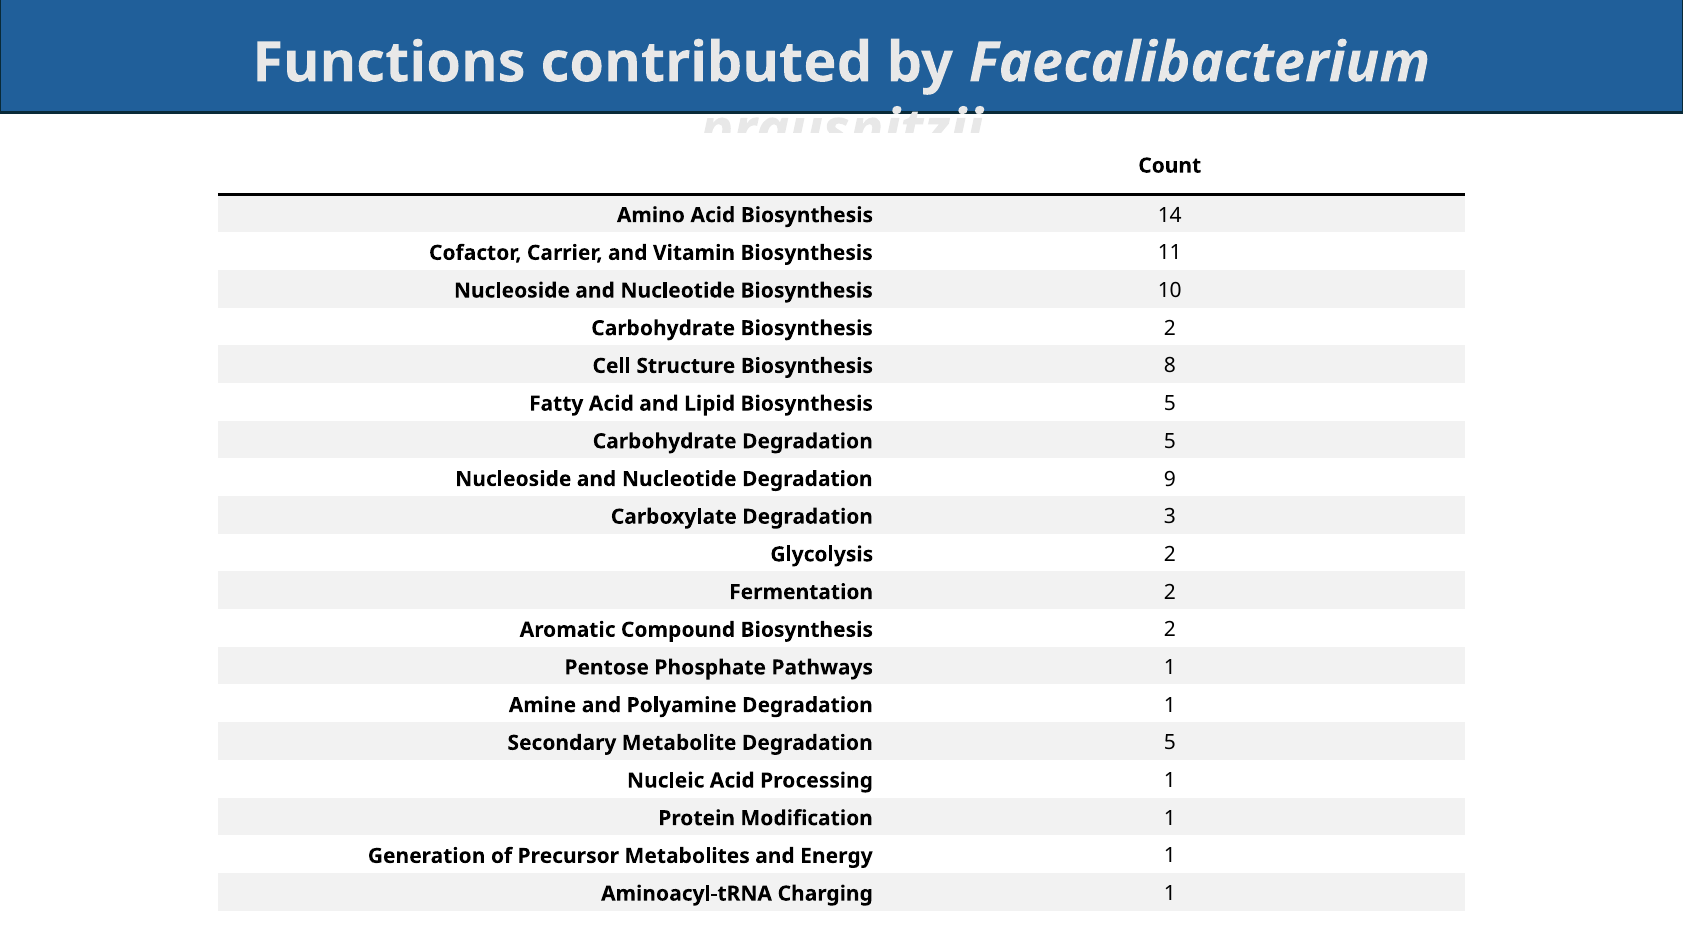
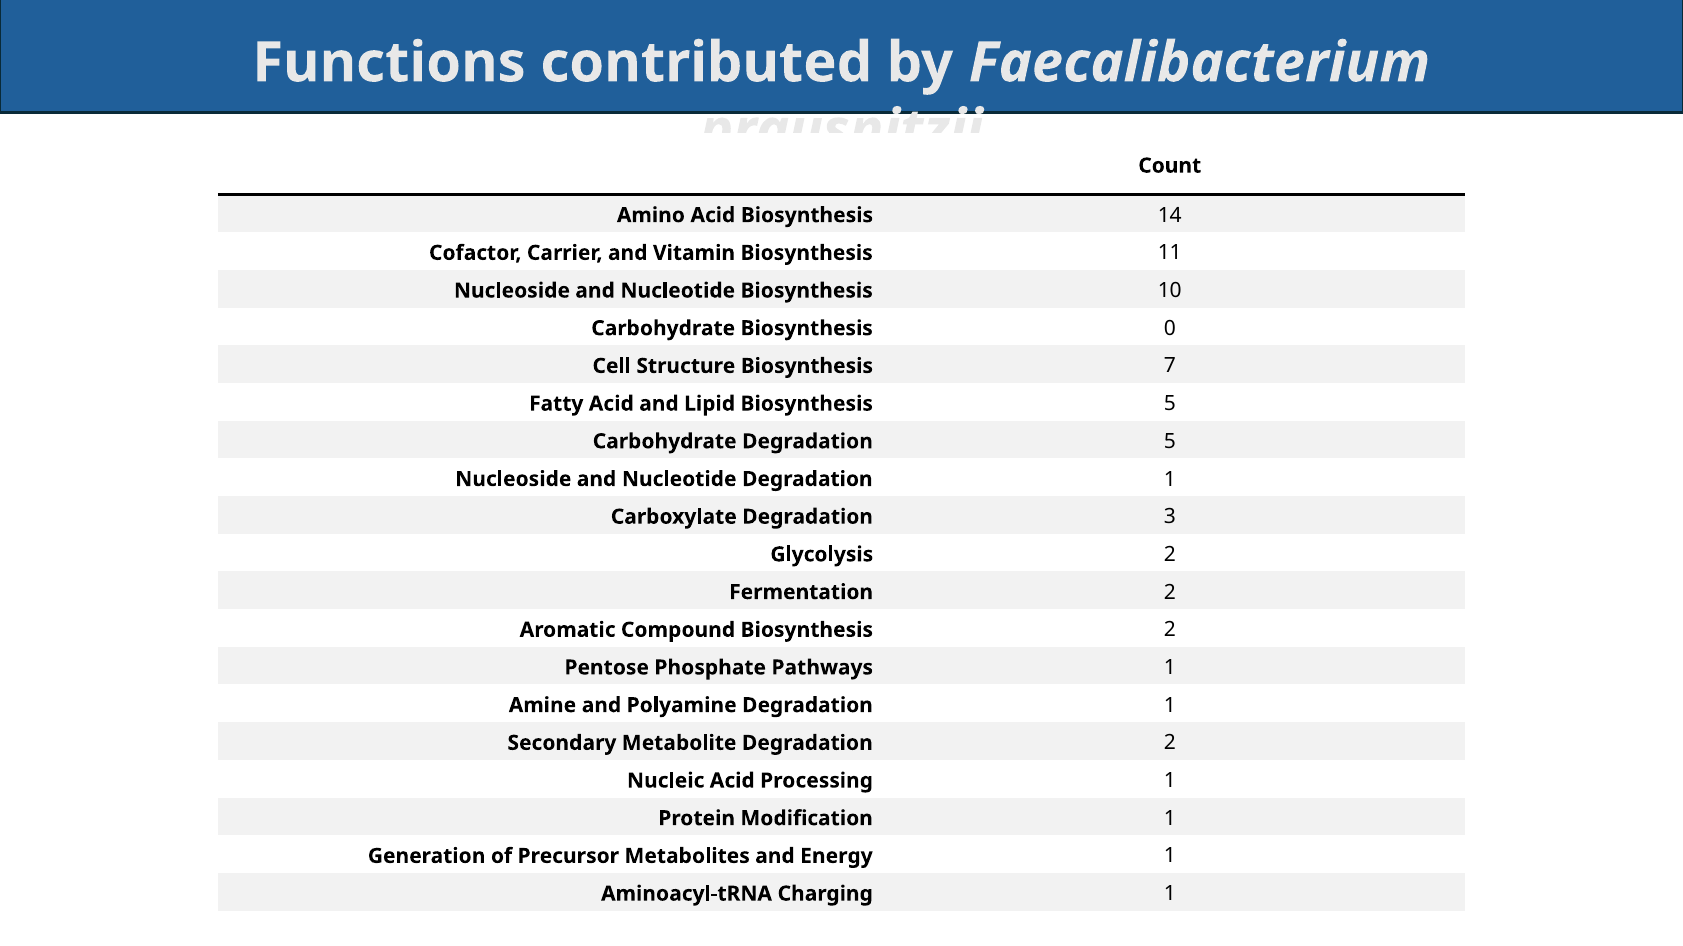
Carbohydrate Biosynthesis 2: 2 -> 0
8: 8 -> 7
Nucleotide Degradation 9: 9 -> 1
Metabolite Degradation 5: 5 -> 2
